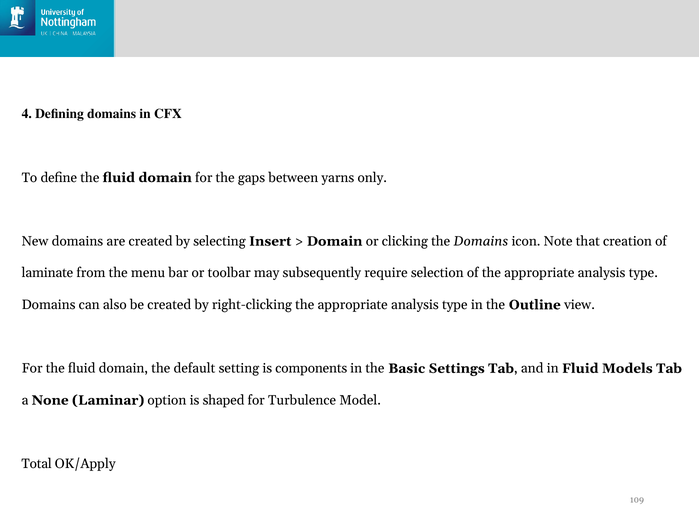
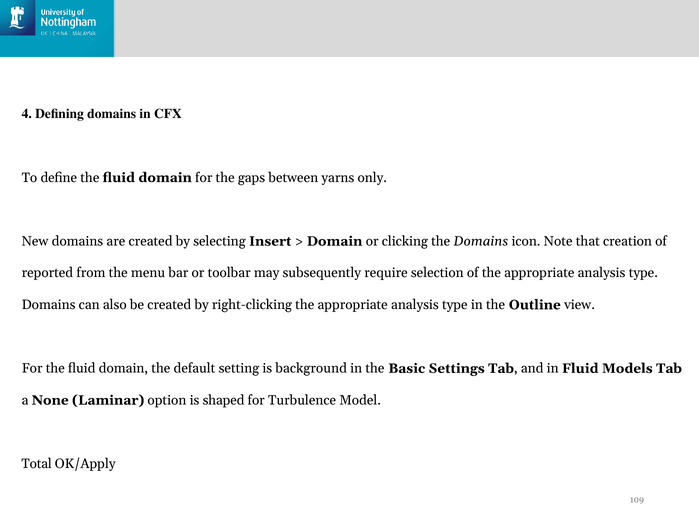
laminate: laminate -> reported
components: components -> background
